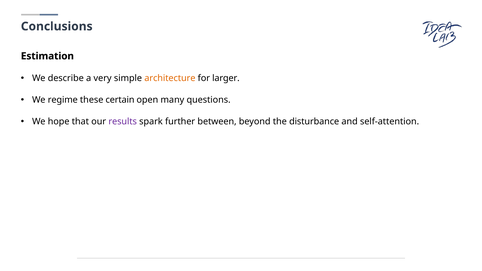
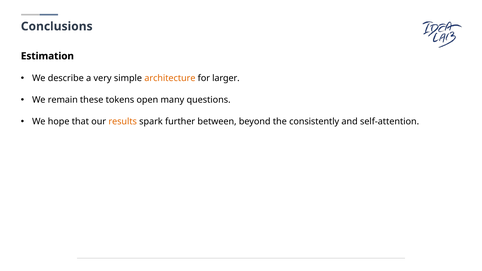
regime: regime -> remain
certain: certain -> tokens
results colour: purple -> orange
disturbance: disturbance -> consistently
